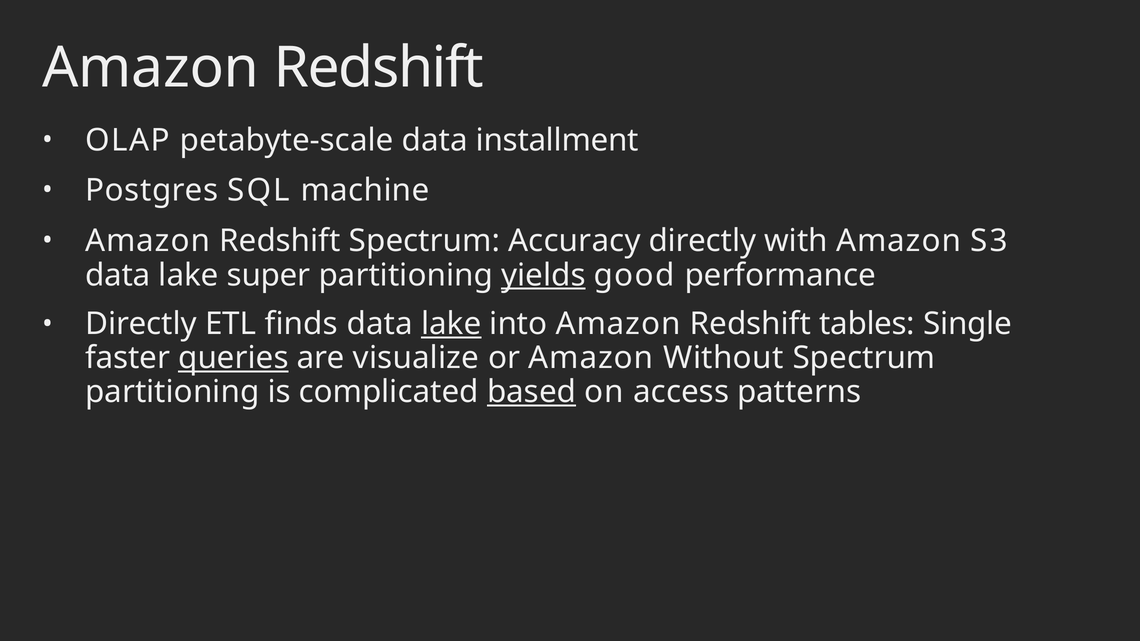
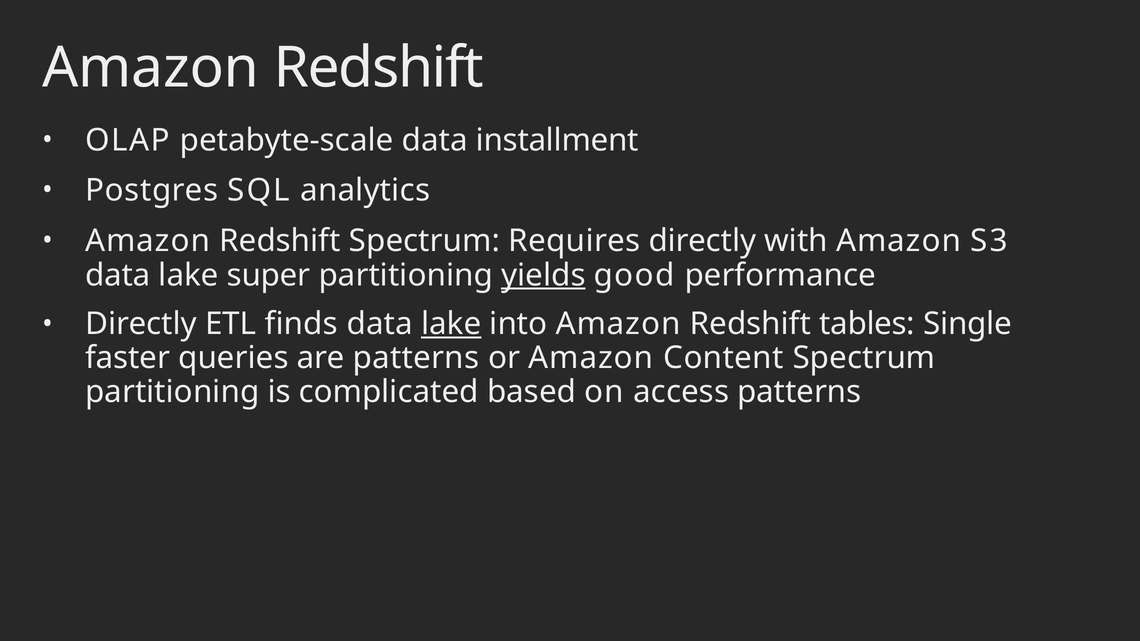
machine: machine -> analytics
Accuracy: Accuracy -> Requires
queries underline: present -> none
are visualize: visualize -> patterns
Without: Without -> Content
based underline: present -> none
